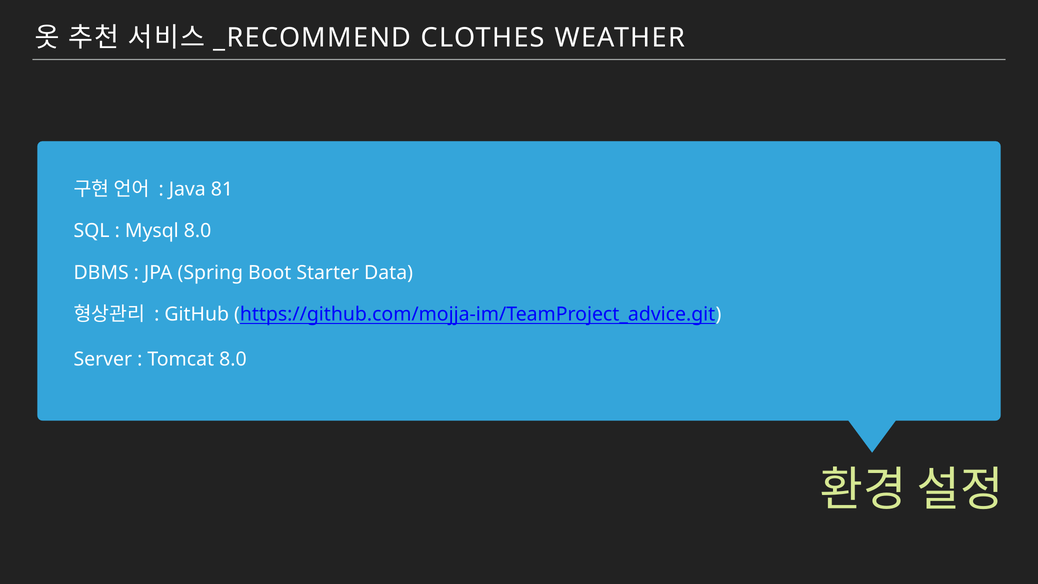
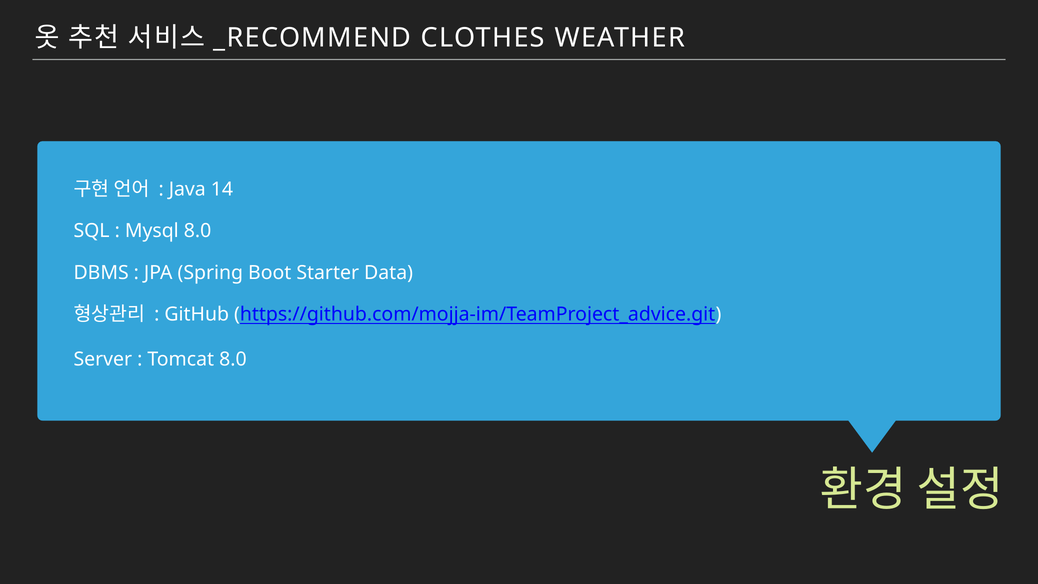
81: 81 -> 14
